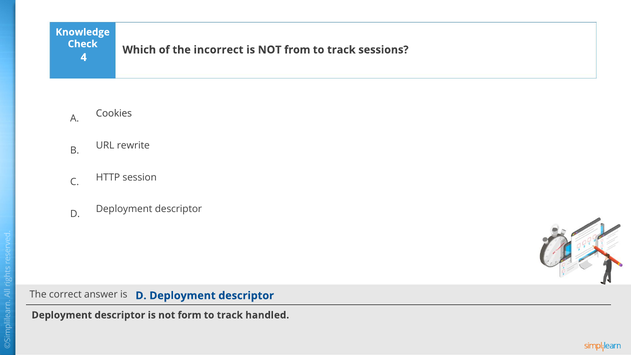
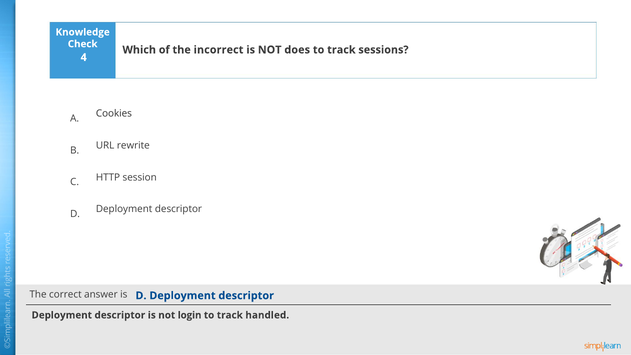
from: from -> does
form: form -> login
